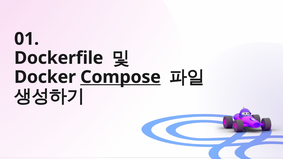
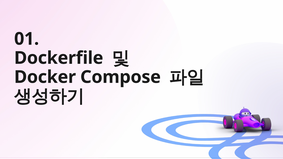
Compose underline: present -> none
